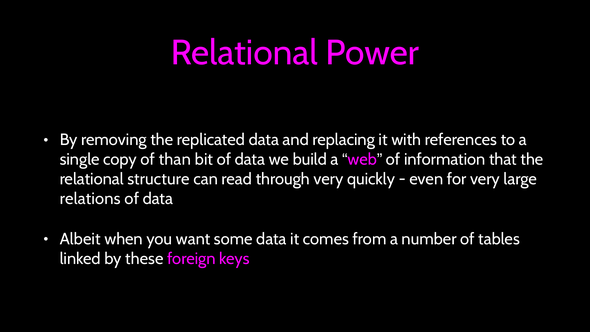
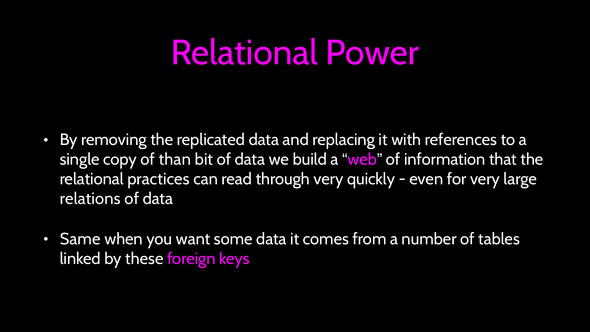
structure: structure -> practices
Albeit: Albeit -> Same
